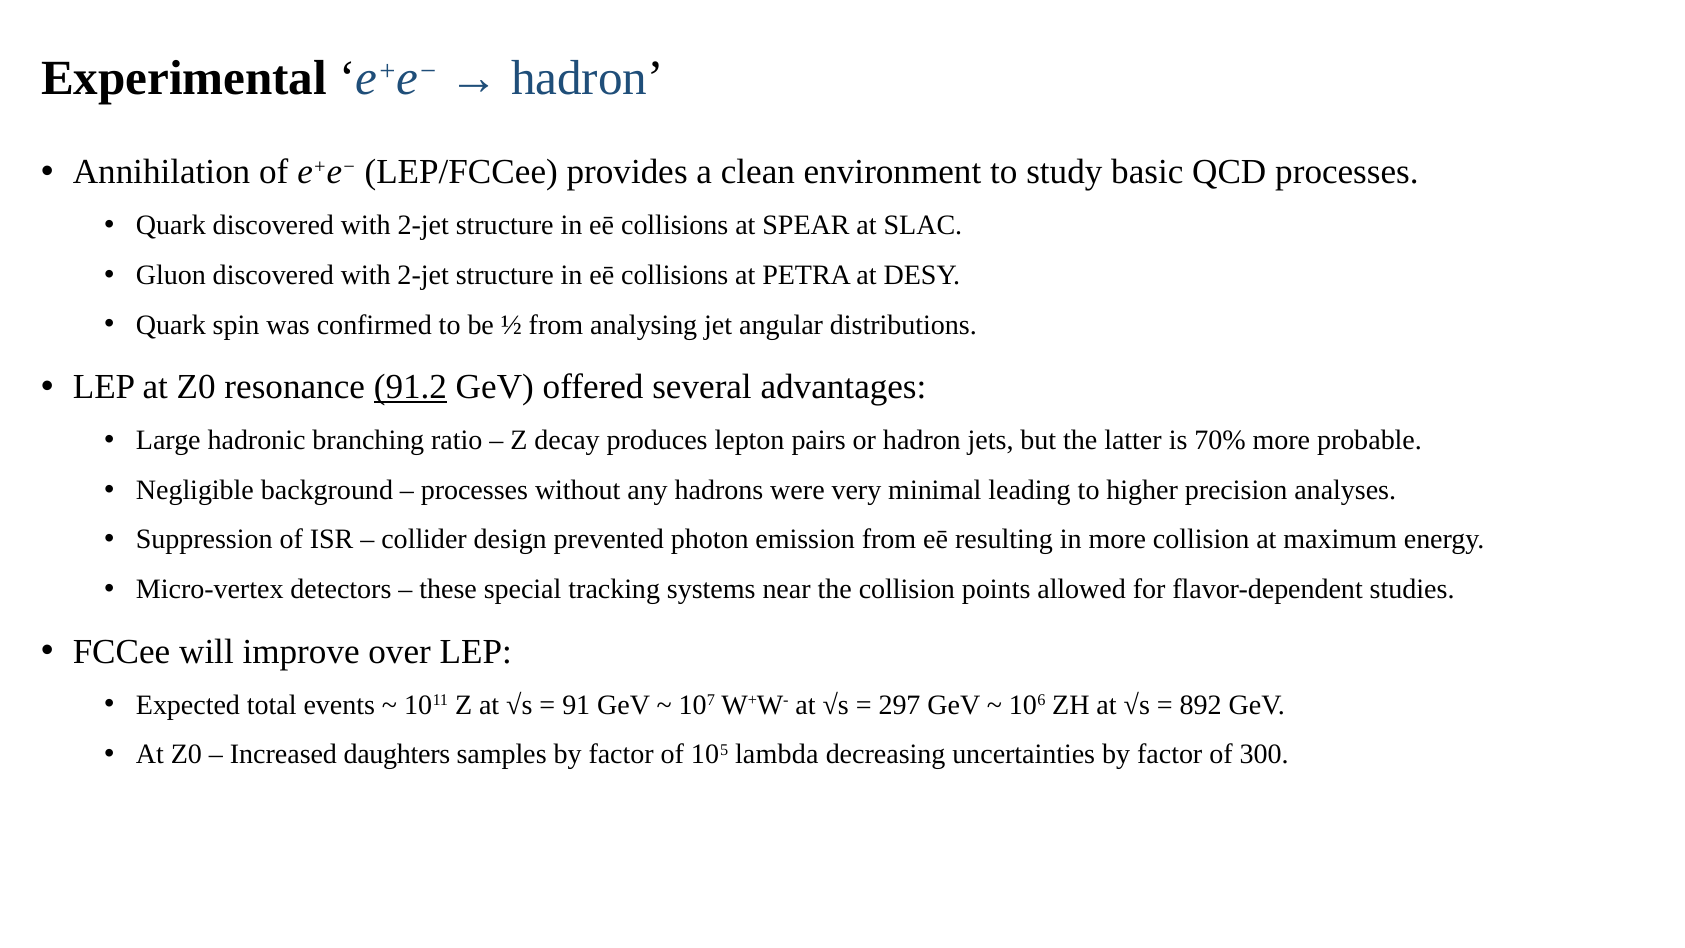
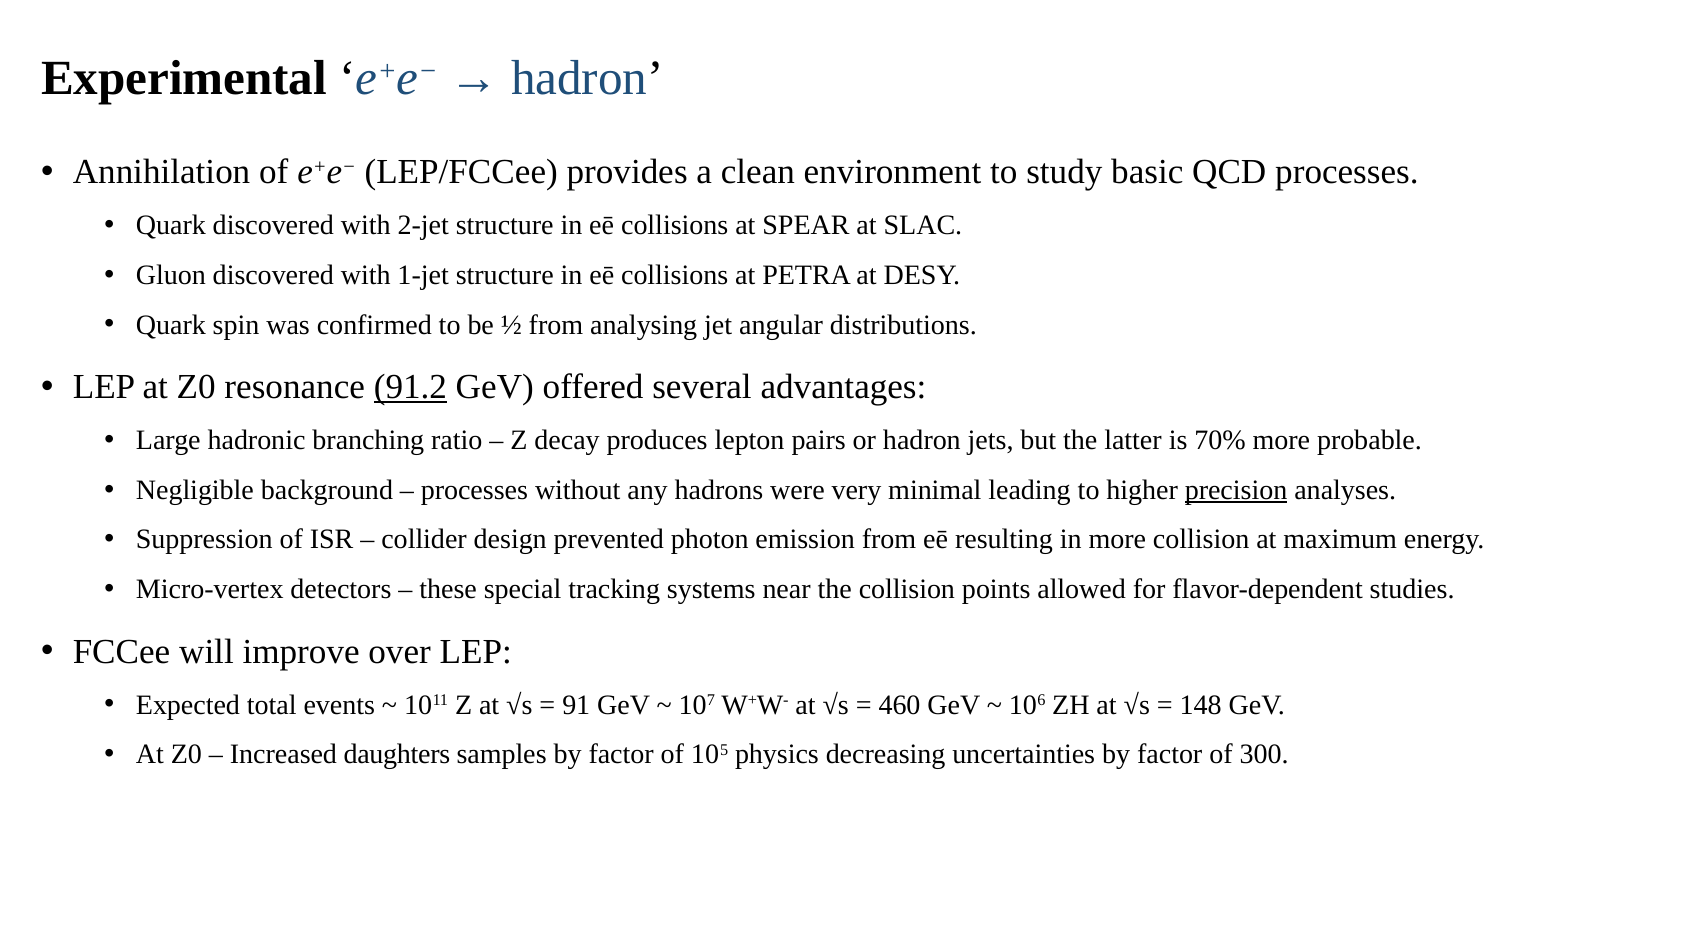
Gluon discovered with 2-jet: 2-jet -> 1-jet
precision underline: none -> present
297: 297 -> 460
892: 892 -> 148
lambda: lambda -> physics
